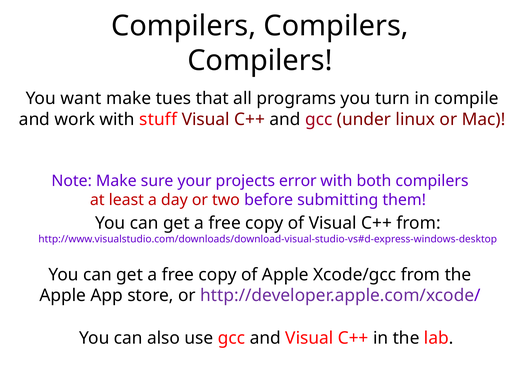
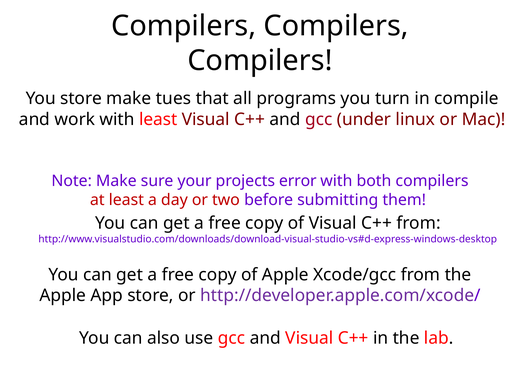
You want: want -> store
with stuff: stuff -> least
